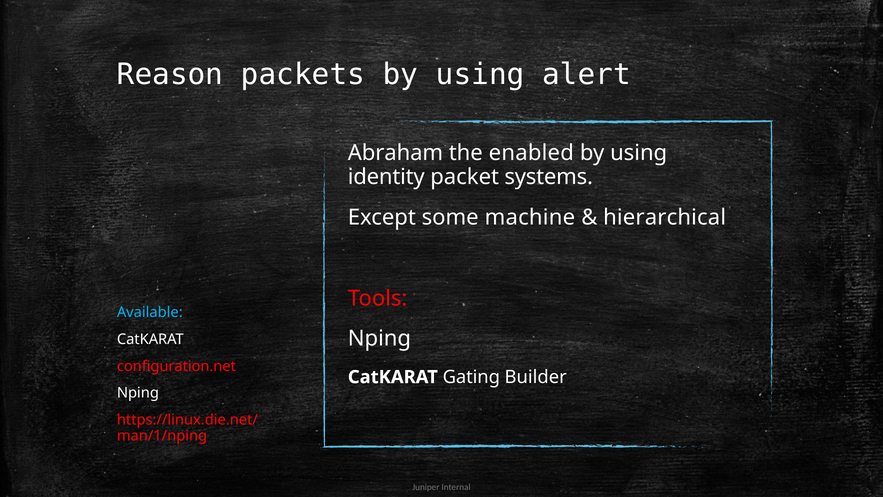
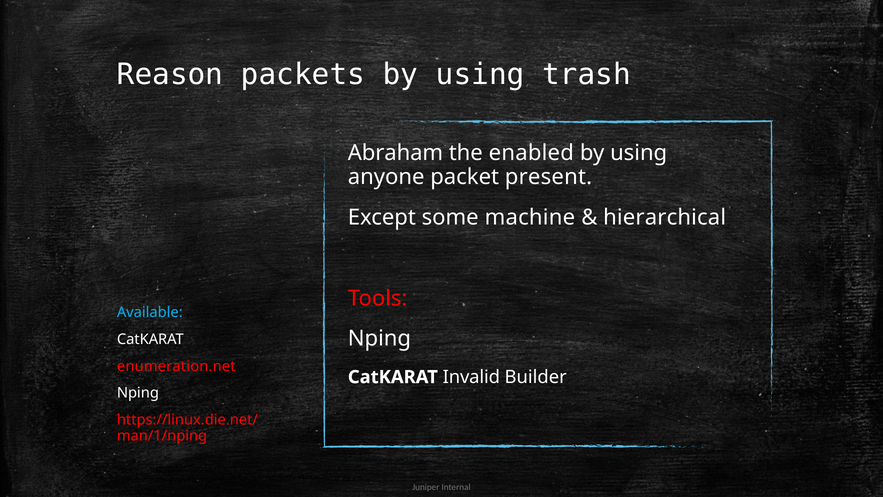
alert: alert -> trash
identity: identity -> anyone
systems: systems -> present
configuration.net: configuration.net -> enumeration.net
Gating: Gating -> Invalid
